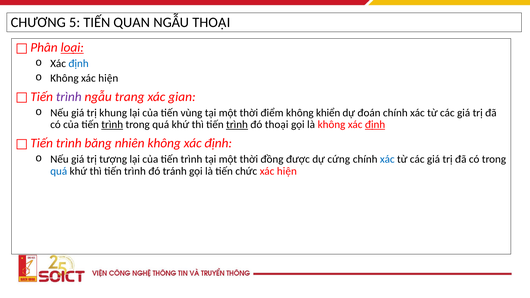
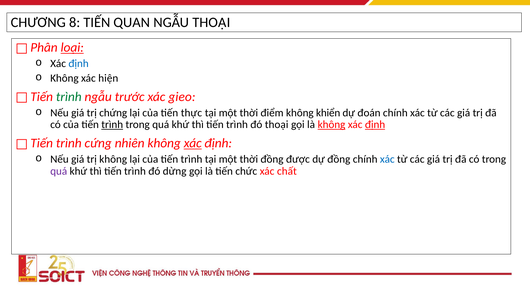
5: 5 -> 8
trình at (69, 97) colour: purple -> green
trang: trang -> trước
gian: gian -> gieo
khung: khung -> chứng
vùng: vùng -> thực
trình at (237, 125) underline: present -> none
không at (332, 125) underline: none -> present
băng: băng -> cứng
xác at (193, 143) underline: none -> present
trị tượng: tượng -> không
dự cứng: cứng -> đồng
quá at (59, 171) colour: blue -> purple
tránh: tránh -> dừng
hiện at (287, 171): hiện -> chất
